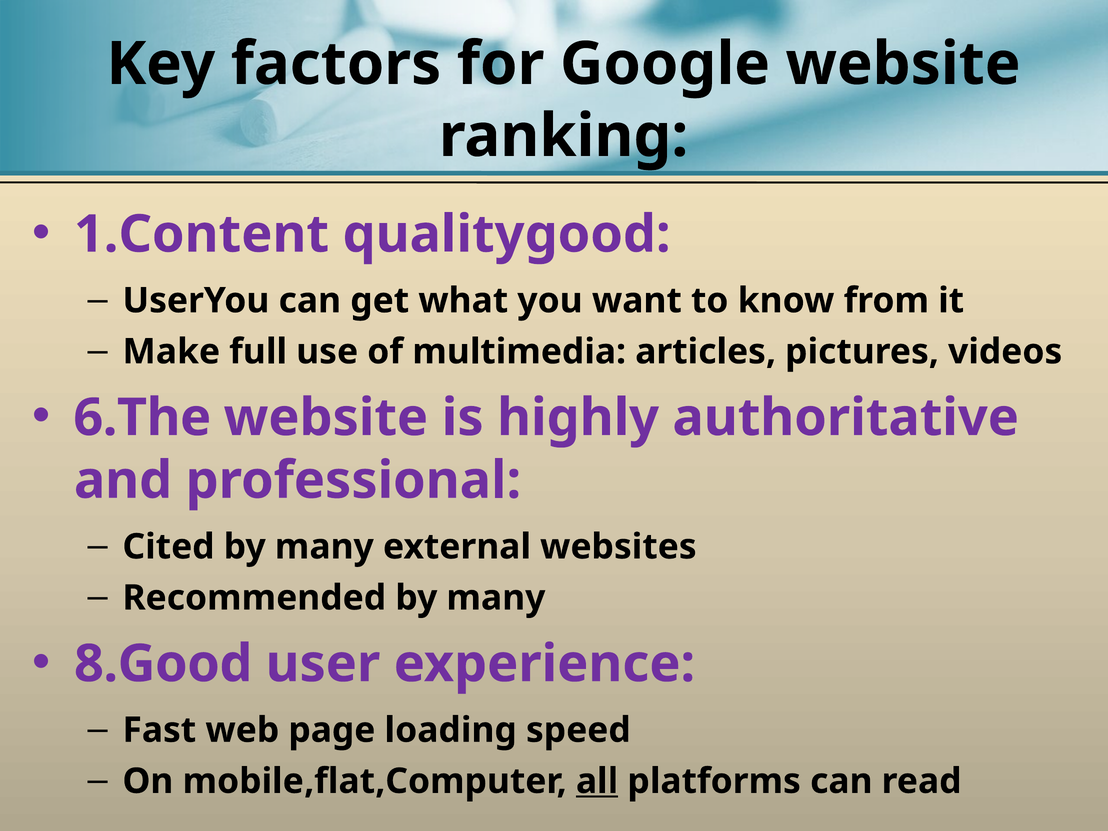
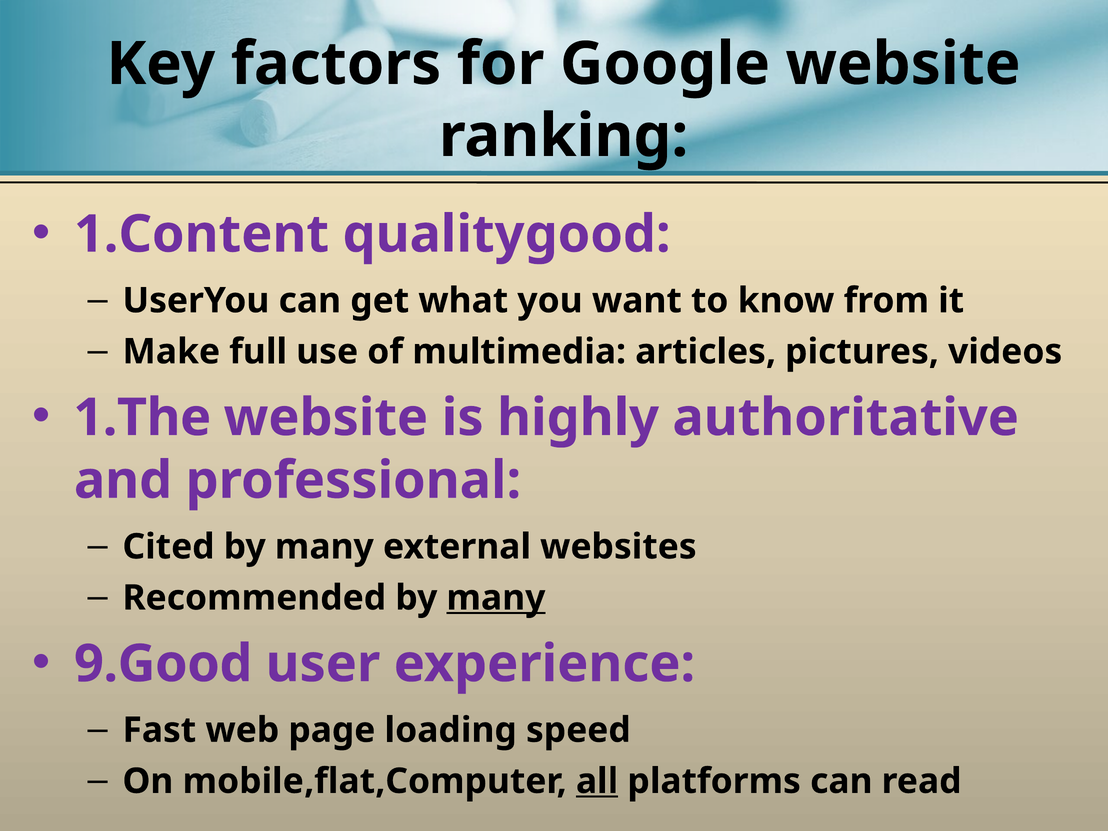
6.The: 6.The -> 1.The
many at (496, 598) underline: none -> present
8.Good: 8.Good -> 9.Good
